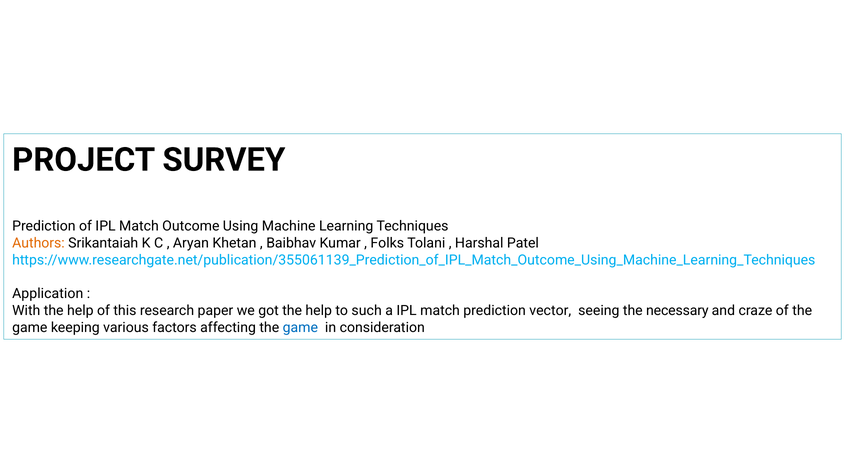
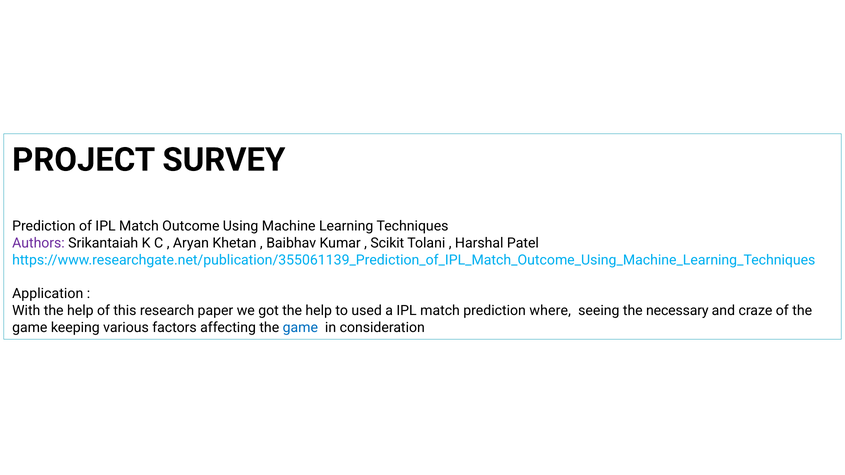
Authors colour: orange -> purple
Folks: Folks -> Scikit
such: such -> used
vector: vector -> where
